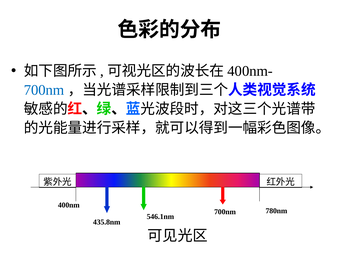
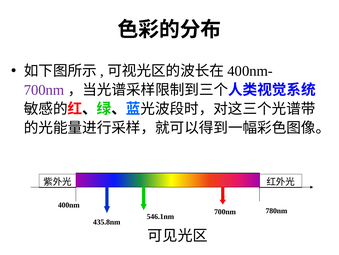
700nm at (44, 90) colour: blue -> purple
